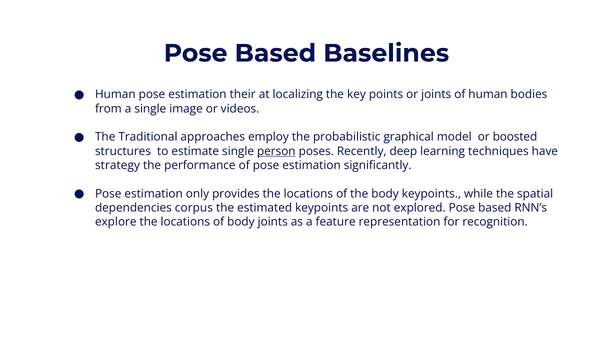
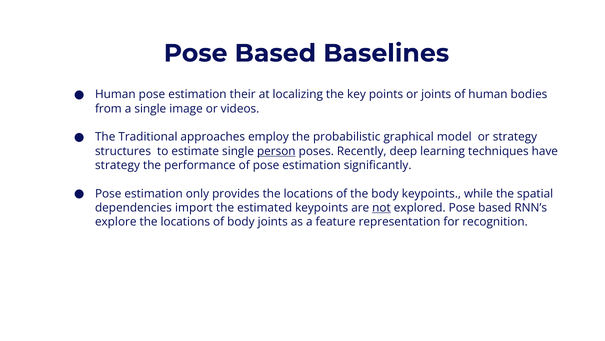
or boosted: boosted -> strategy
corpus: corpus -> import
not underline: none -> present
